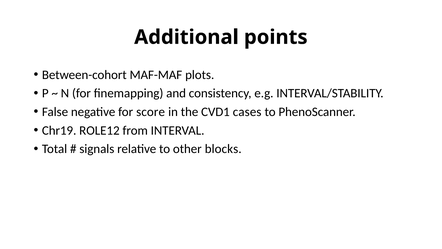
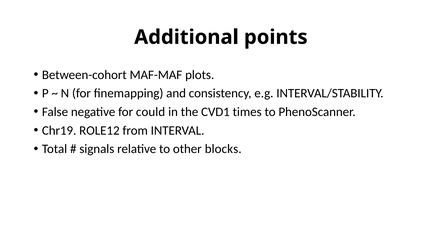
score: score -> could
cases: cases -> times
